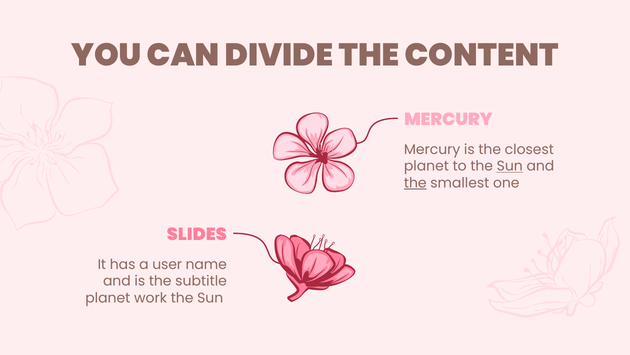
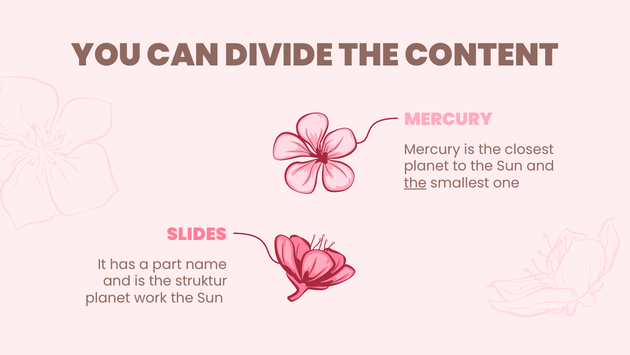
Sun at (510, 166) underline: present -> none
user: user -> part
subtitle: subtitle -> struktur
